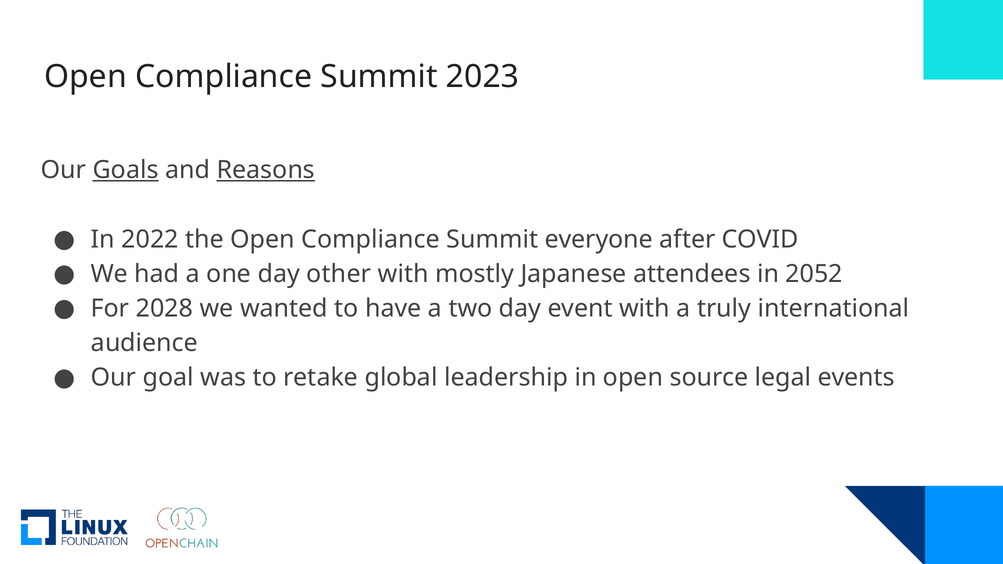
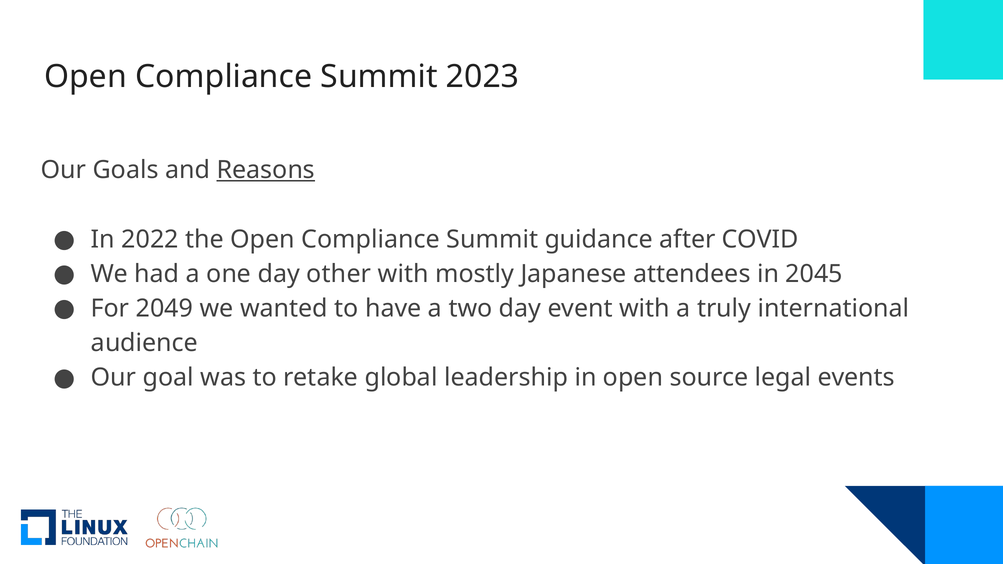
Goals underline: present -> none
everyone: everyone -> guidance
2052: 2052 -> 2045
2028: 2028 -> 2049
